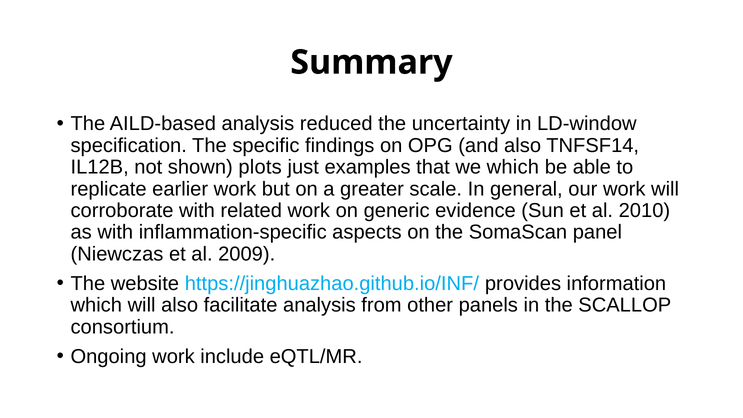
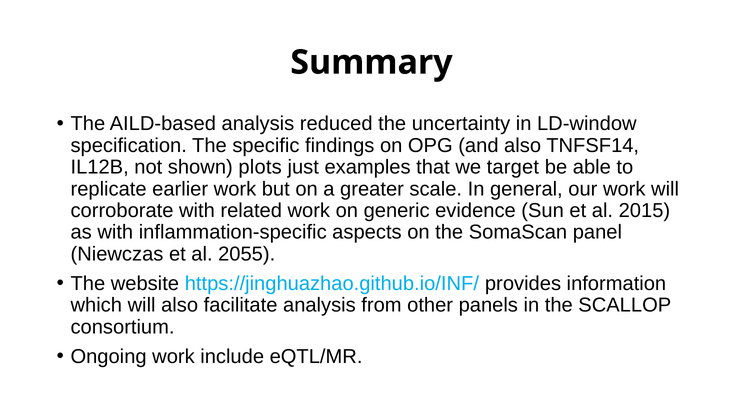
we which: which -> target
2010: 2010 -> 2015
2009: 2009 -> 2055
